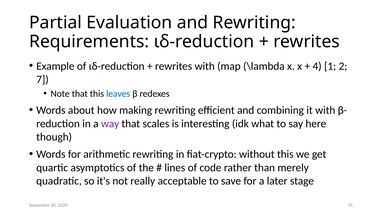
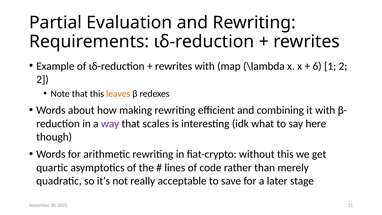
4: 4 -> 6
7 at (42, 79): 7 -> 2
leaves colour: blue -> orange
